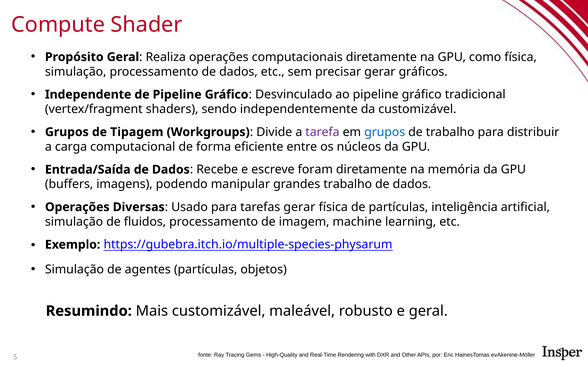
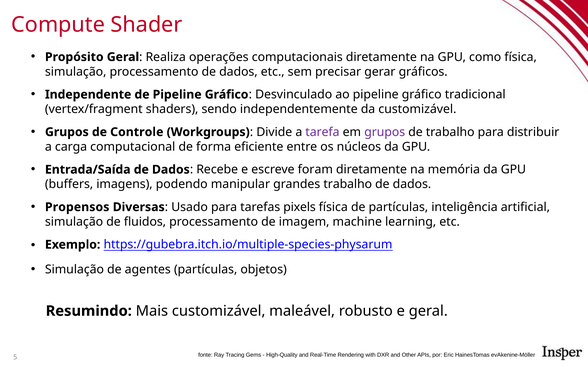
Tipagem: Tipagem -> Controle
grupos at (385, 132) colour: blue -> purple
Operações at (77, 207): Operações -> Propensos
tarefas gerar: gerar -> pixels
